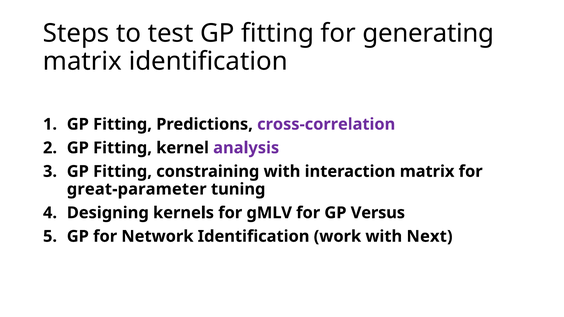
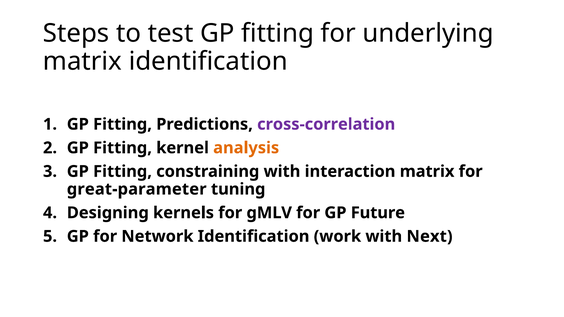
generating: generating -> underlying
analysis colour: purple -> orange
Versus: Versus -> Future
